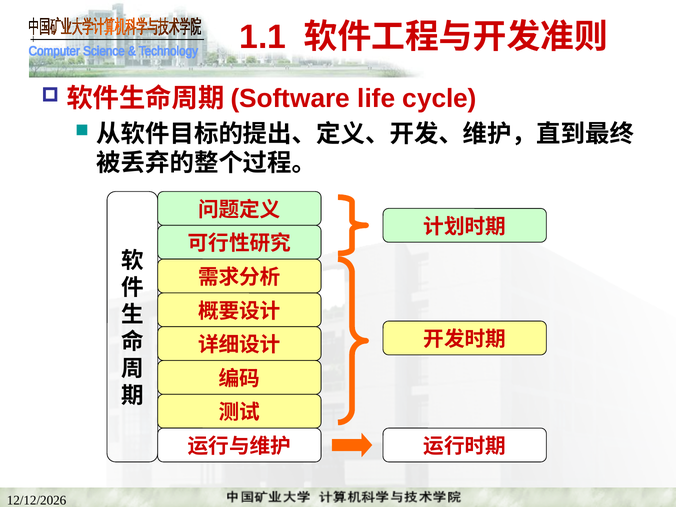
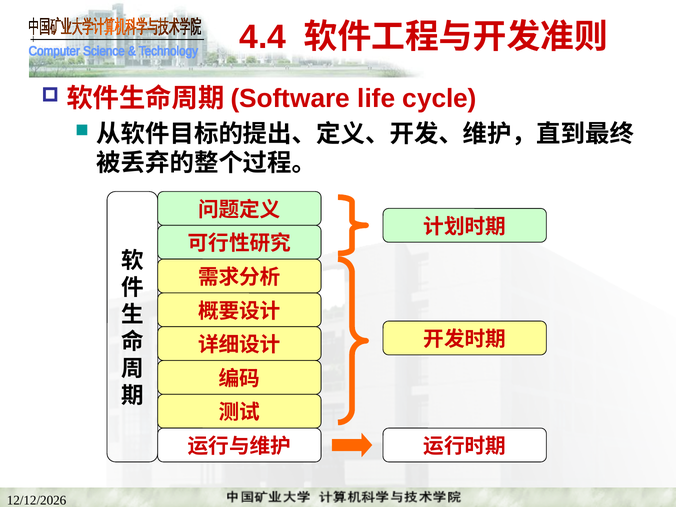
1.1: 1.1 -> 4.4
